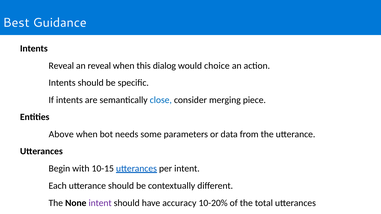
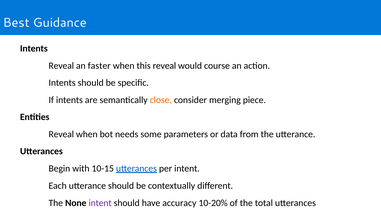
an reveal: reveal -> faster
this dialog: dialog -> reveal
choice: choice -> course
close colour: blue -> orange
Above at (61, 134): Above -> Reveal
